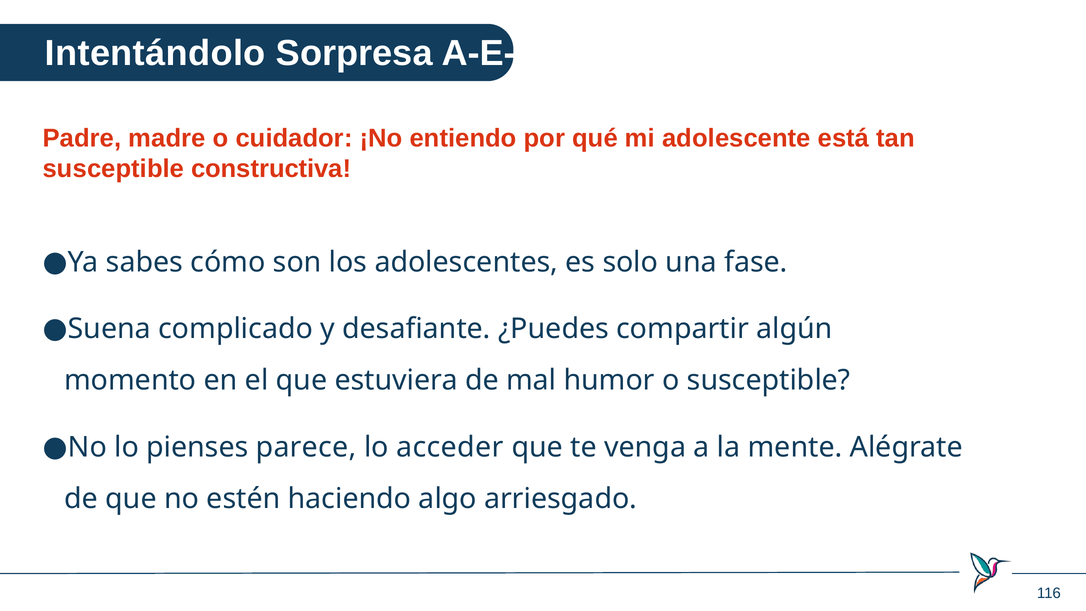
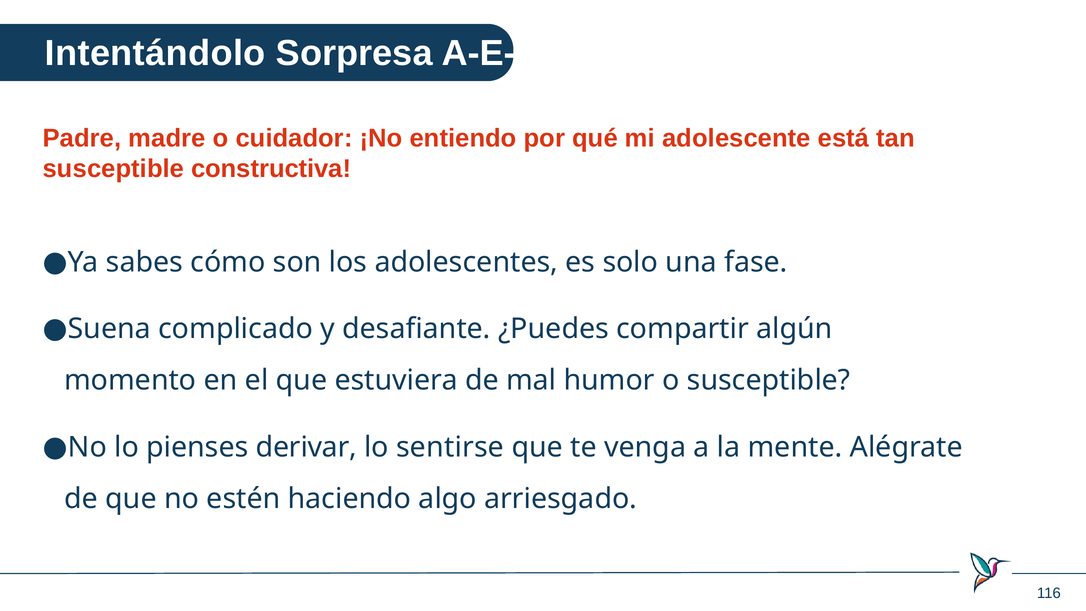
parece: parece -> derivar
acceder: acceder -> sentirse
